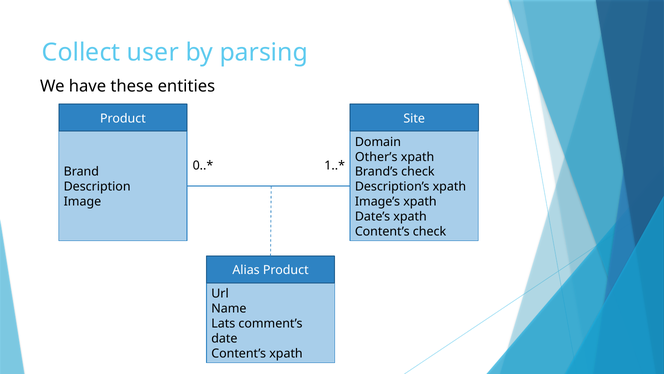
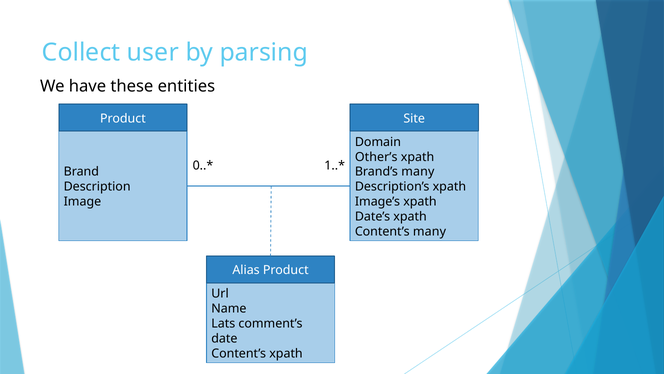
Brand’s check: check -> many
Content’s check: check -> many
